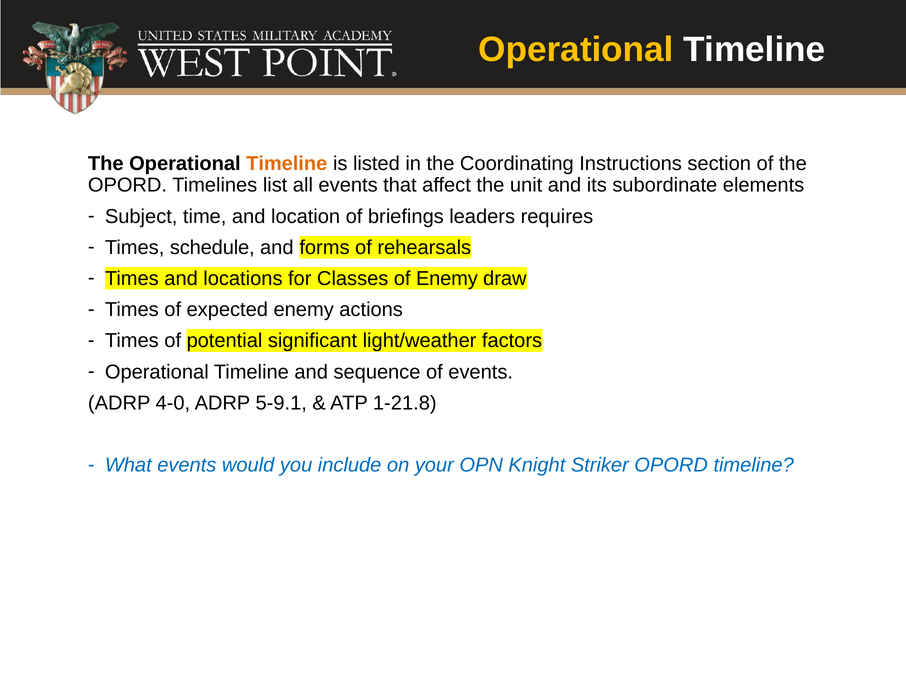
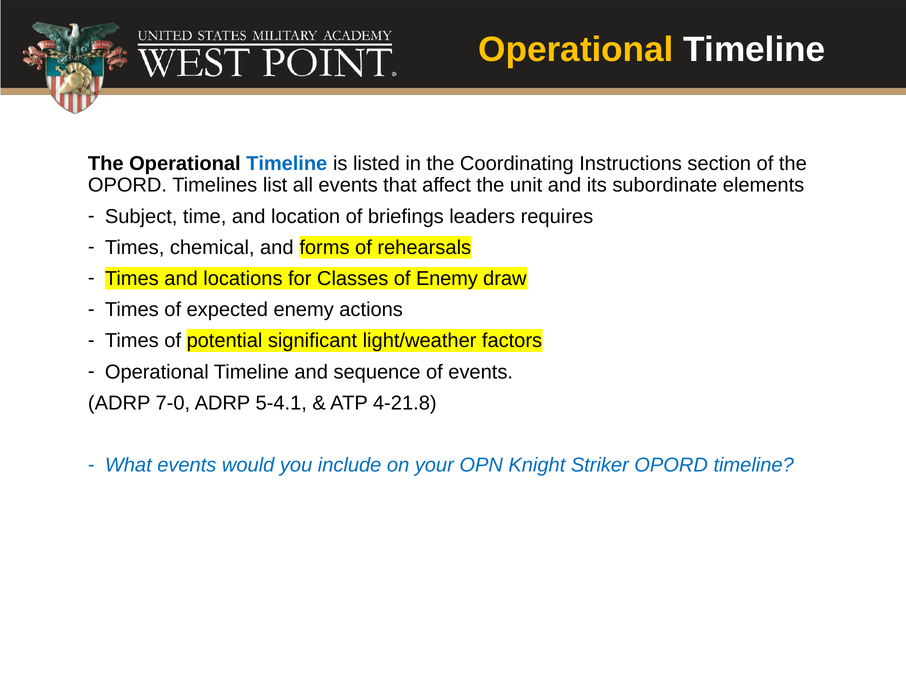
Timeline at (287, 164) colour: orange -> blue
schedule: schedule -> chemical
4-0: 4-0 -> 7-0
5-9.1: 5-9.1 -> 5-4.1
1-21.8: 1-21.8 -> 4-21.8
